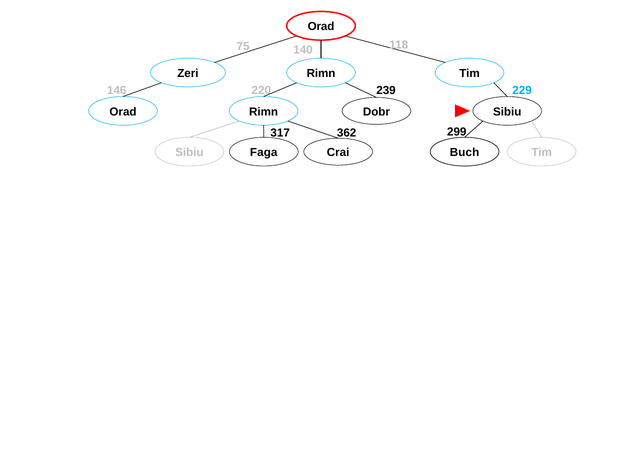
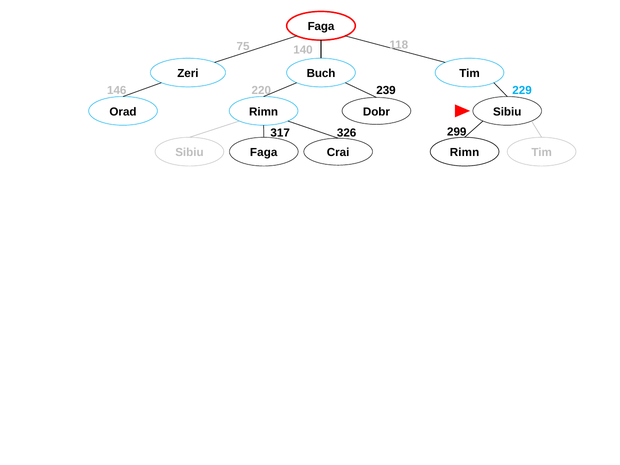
Orad at (321, 27): Orad -> Faga
Rimn at (321, 73): Rimn -> Buch
362: 362 -> 326
Buch at (465, 152): Buch -> Rimn
